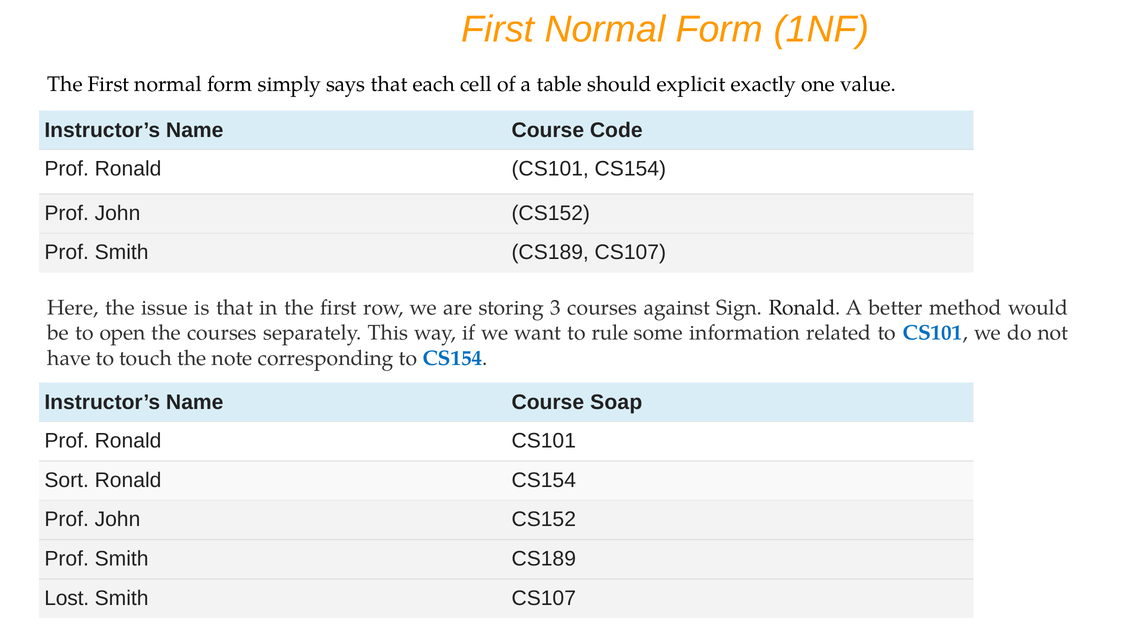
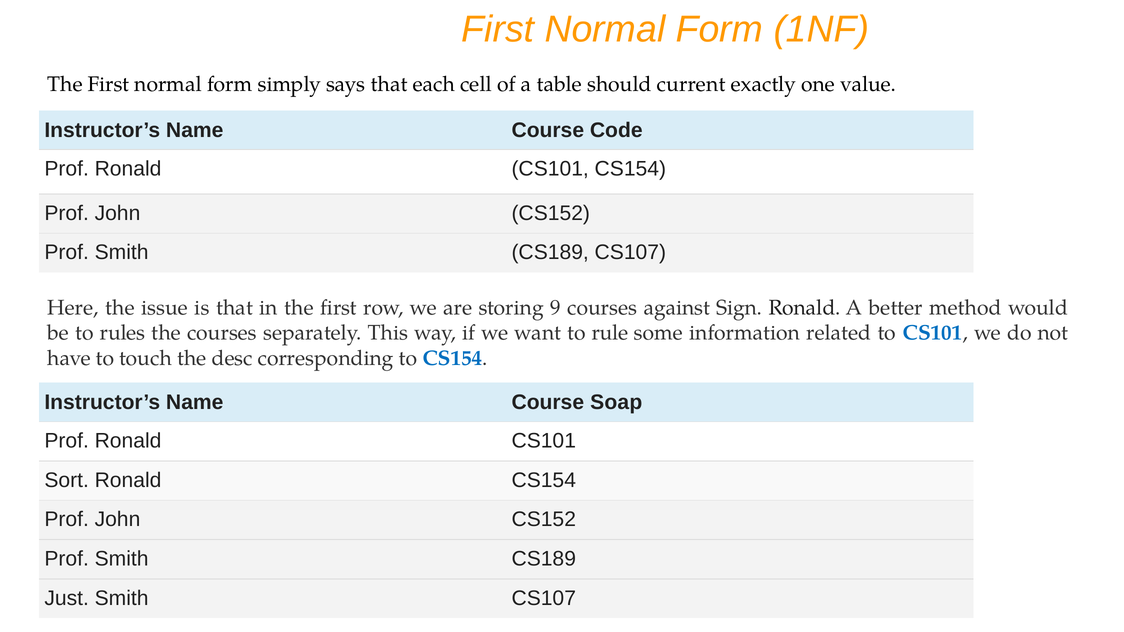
explicit: explicit -> current
3: 3 -> 9
open: open -> rules
note: note -> desc
Lost: Lost -> Just
